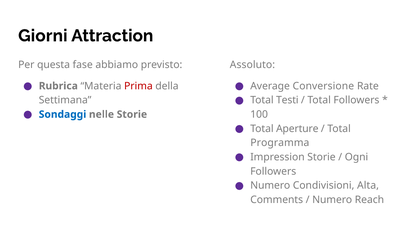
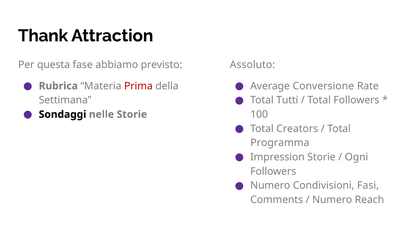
Giorni: Giorni -> Thank
Testi: Testi -> Tutti
Sondaggi colour: blue -> black
Aperture: Aperture -> Creators
Alta: Alta -> Fasi
